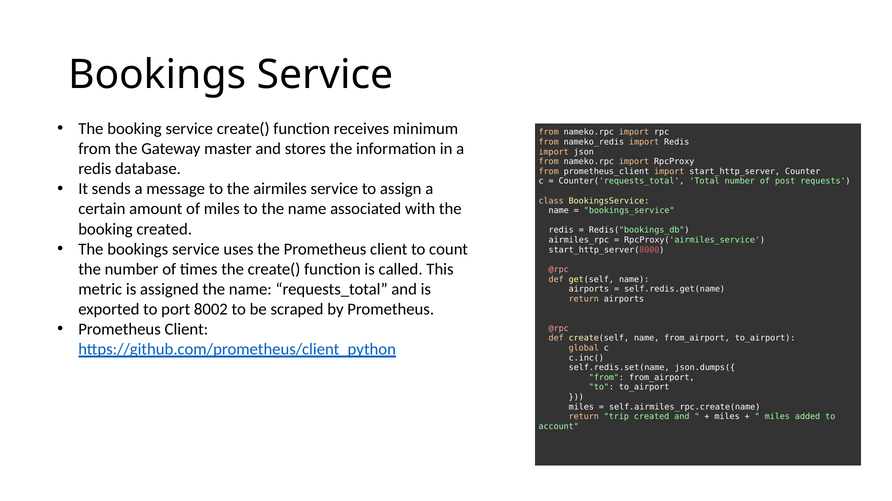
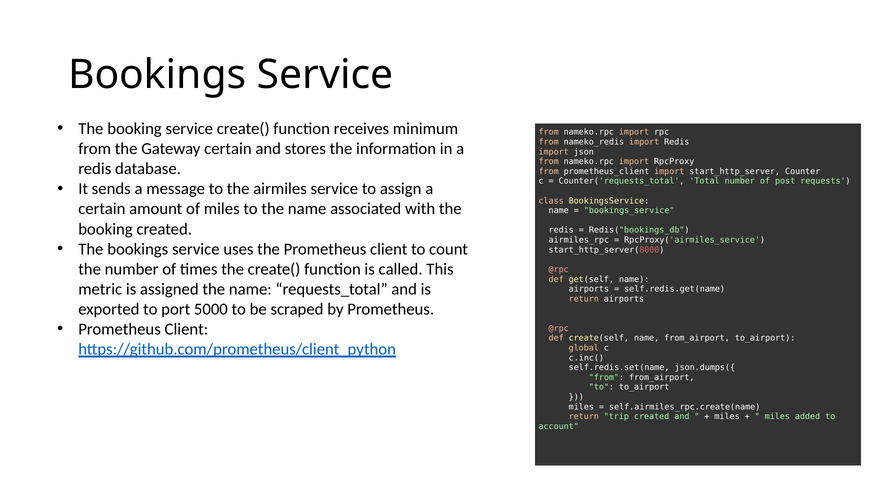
Gateway master: master -> certain
8002: 8002 -> 5000
